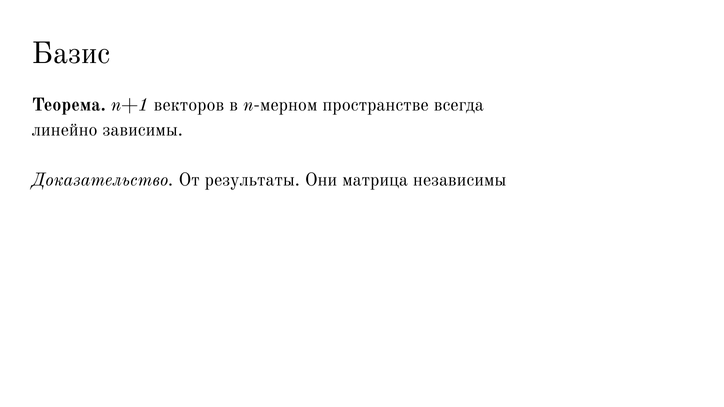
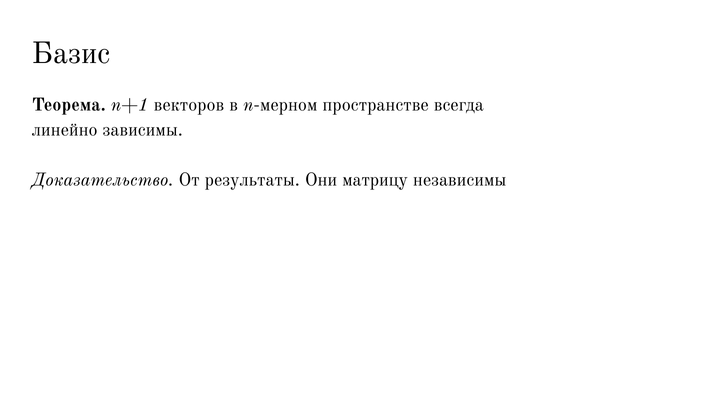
матрица: матрица -> матрицу
